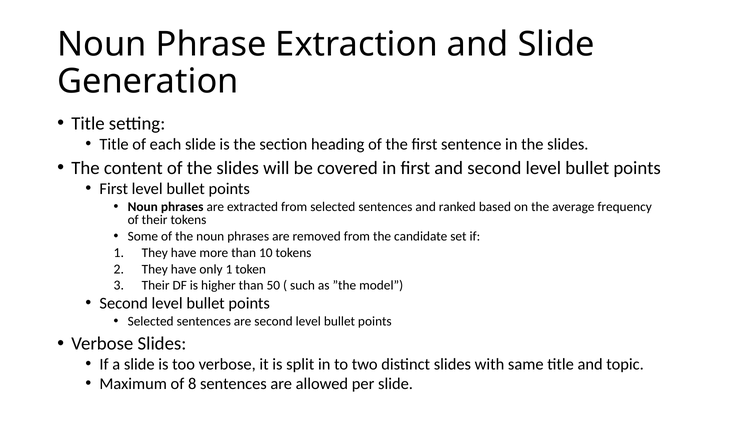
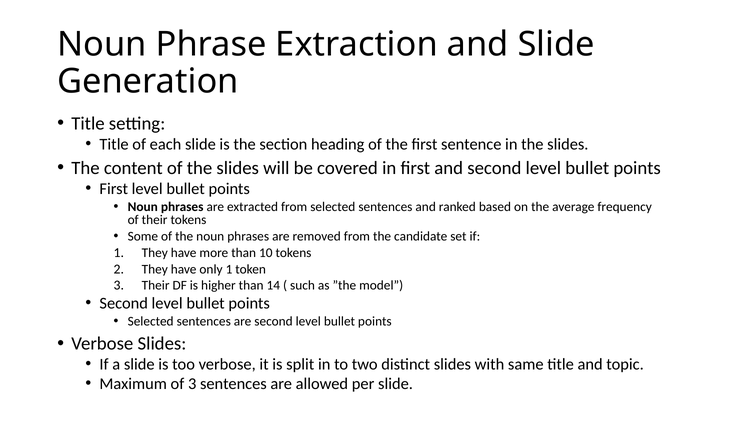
50: 50 -> 14
of 8: 8 -> 3
